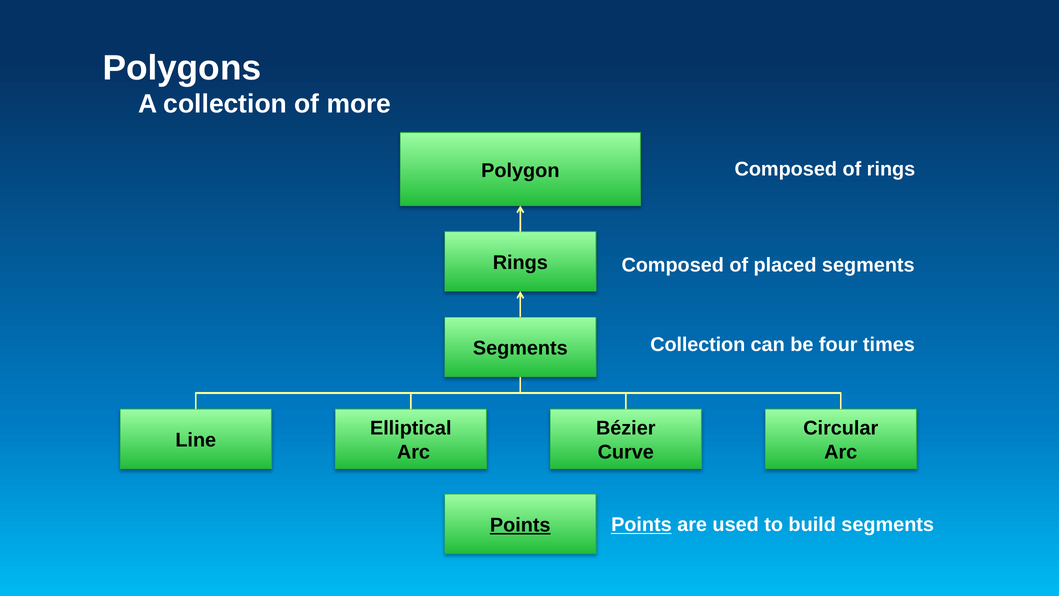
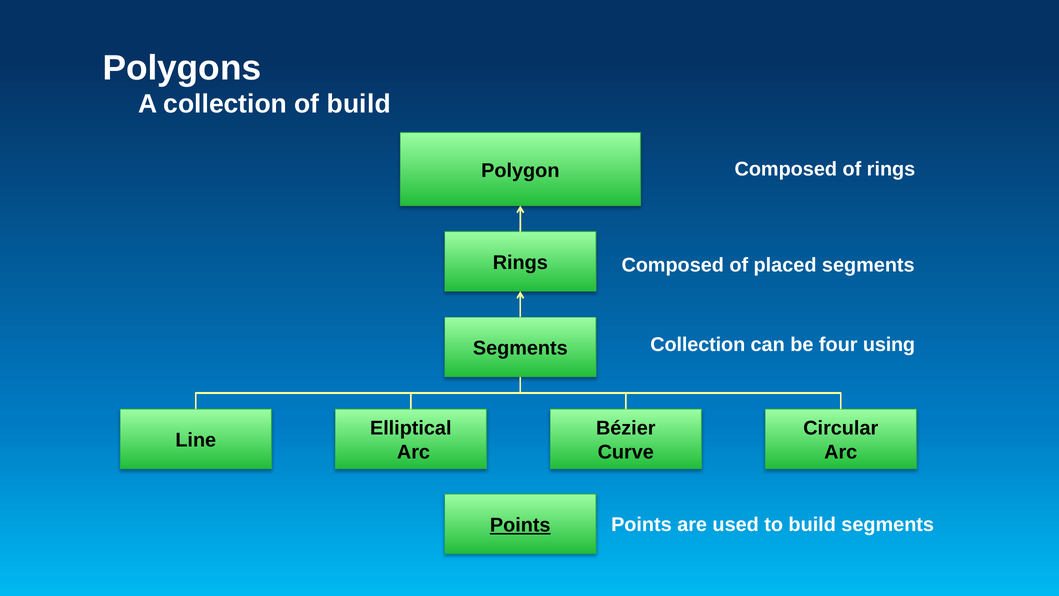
of more: more -> build
times: times -> using
Points at (641, 525) underline: present -> none
